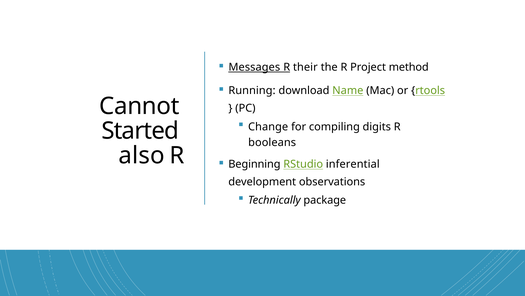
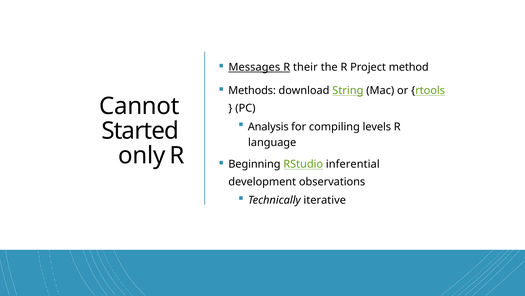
Running: Running -> Methods
Name: Name -> String
Change: Change -> Analysis
digits: digits -> levels
booleans: booleans -> language
also: also -> only
package: package -> iterative
